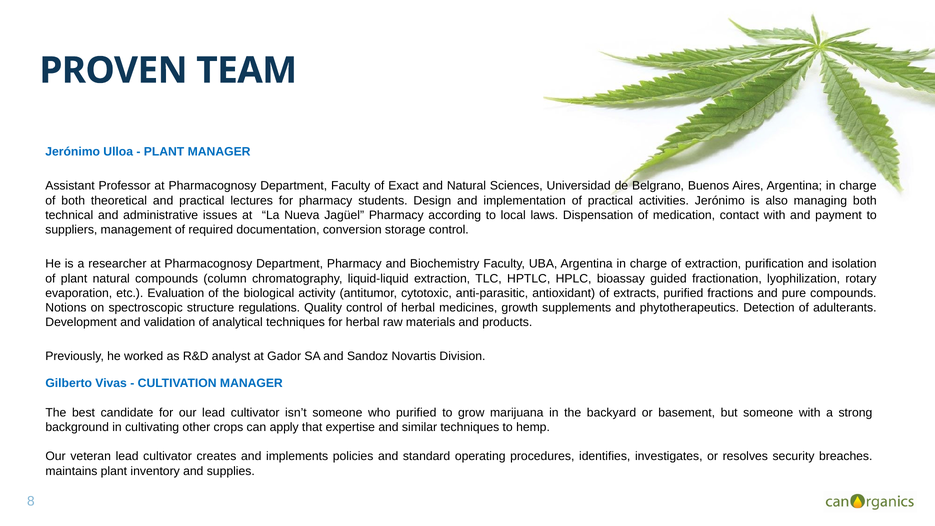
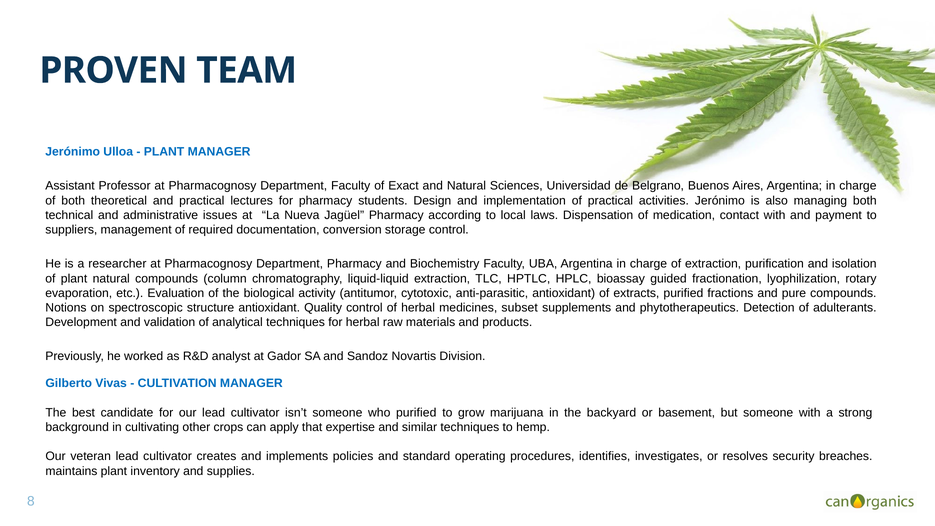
structure regulations: regulations -> antioxidant
growth: growth -> subset
